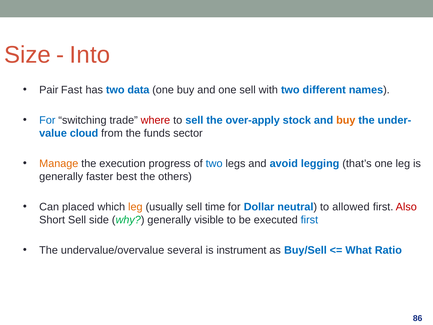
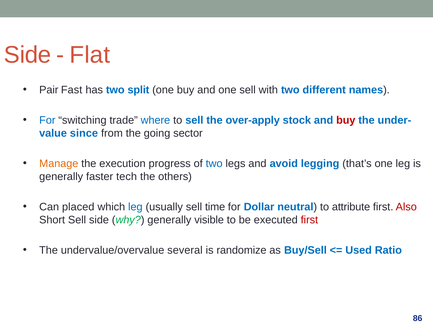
Size at (28, 55): Size -> Side
Into: Into -> Flat
data: data -> split
where colour: red -> blue
buy at (346, 120) colour: orange -> red
cloud: cloud -> since
funds: funds -> going
best: best -> tech
leg at (135, 207) colour: orange -> blue
allowed: allowed -> attribute
first at (309, 220) colour: blue -> red
instrument: instrument -> randomize
What: What -> Used
